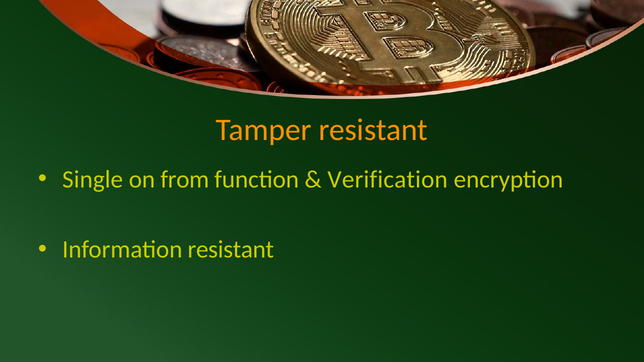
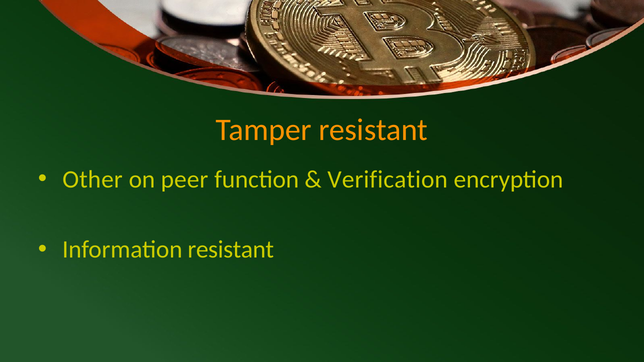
Single: Single -> Other
from: from -> peer
